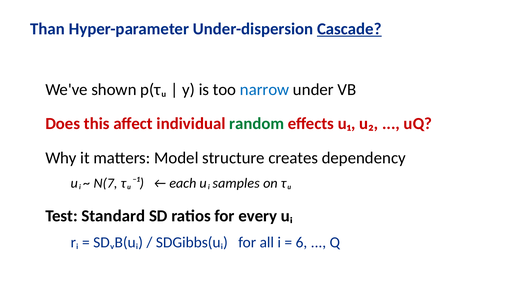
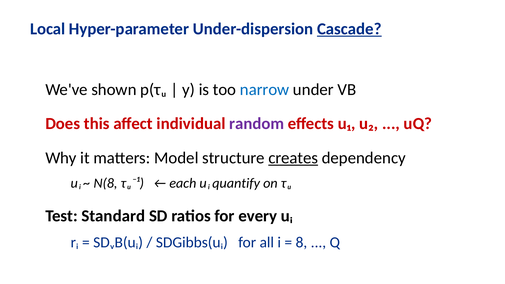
Than: Than -> Local
random colour: green -> purple
creates underline: none -> present
N(7: N(7 -> N(8
samples: samples -> quantify
6: 6 -> 8
